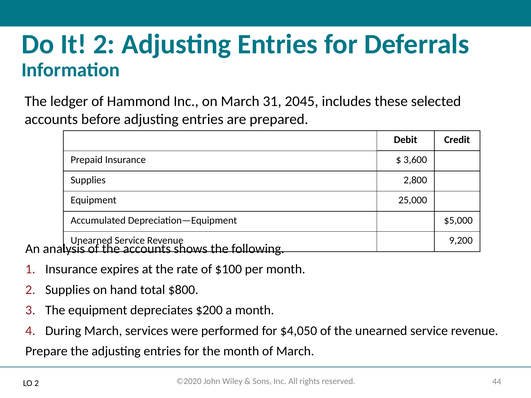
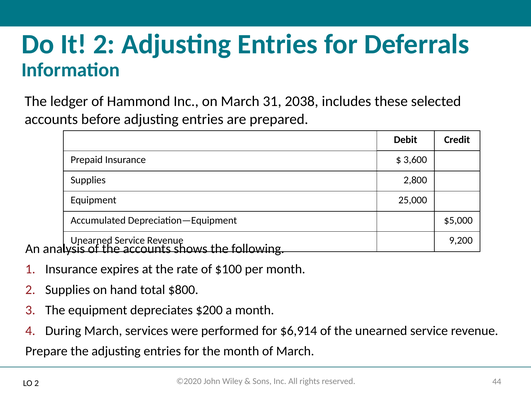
2045: 2045 -> 2038
$4,050: $4,050 -> $6,914
